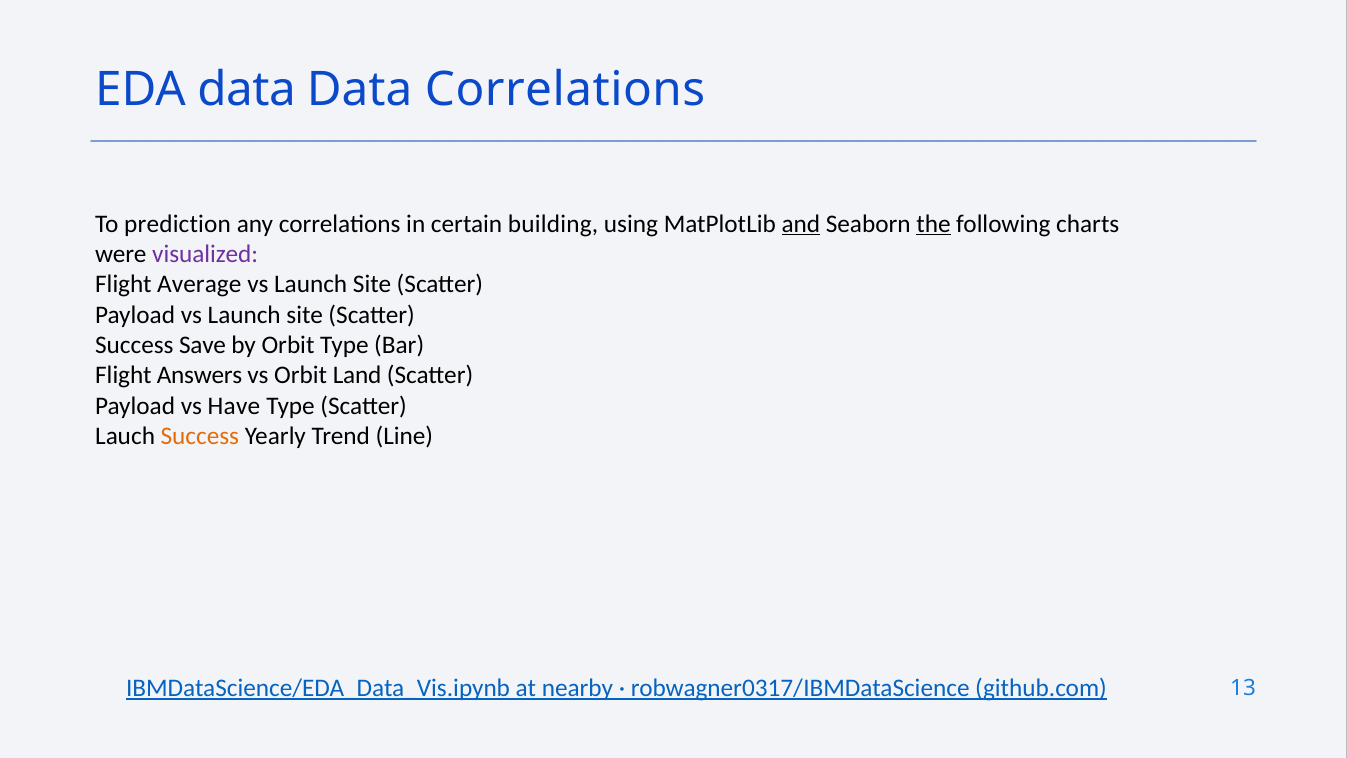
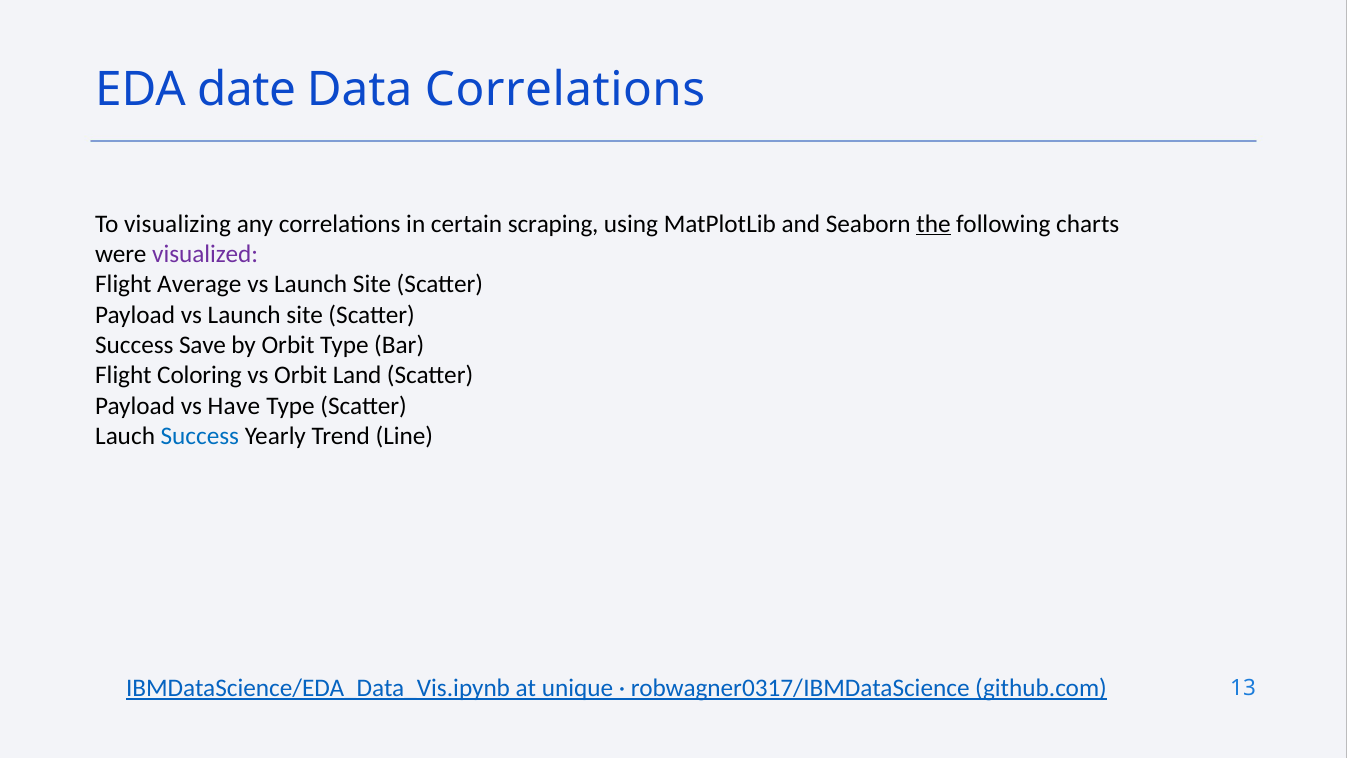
EDA data: data -> date
prediction: prediction -> visualizing
building: building -> scraping
and underline: present -> none
Answers: Answers -> Coloring
Success at (200, 436) colour: orange -> blue
nearby: nearby -> unique
